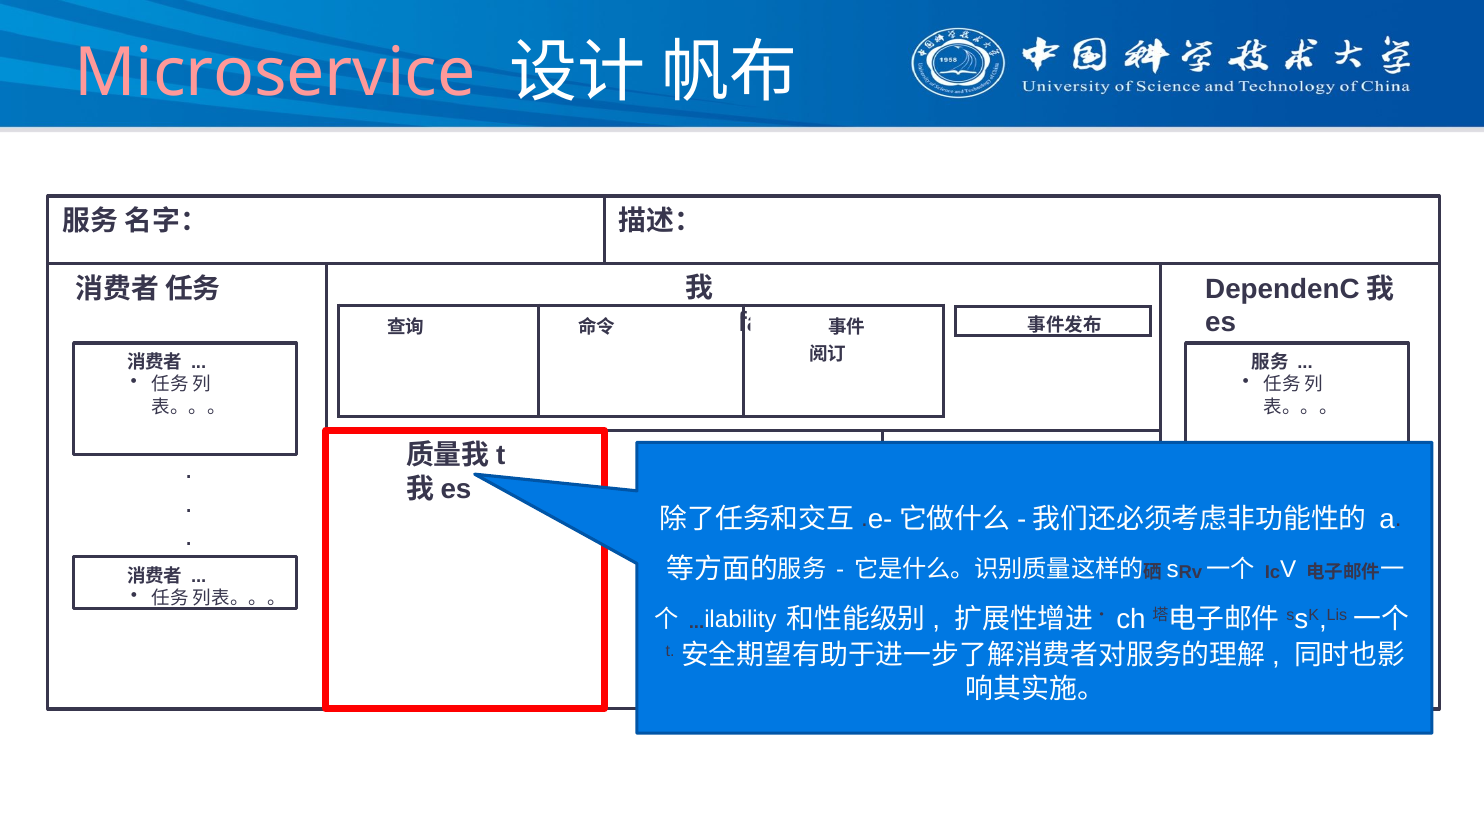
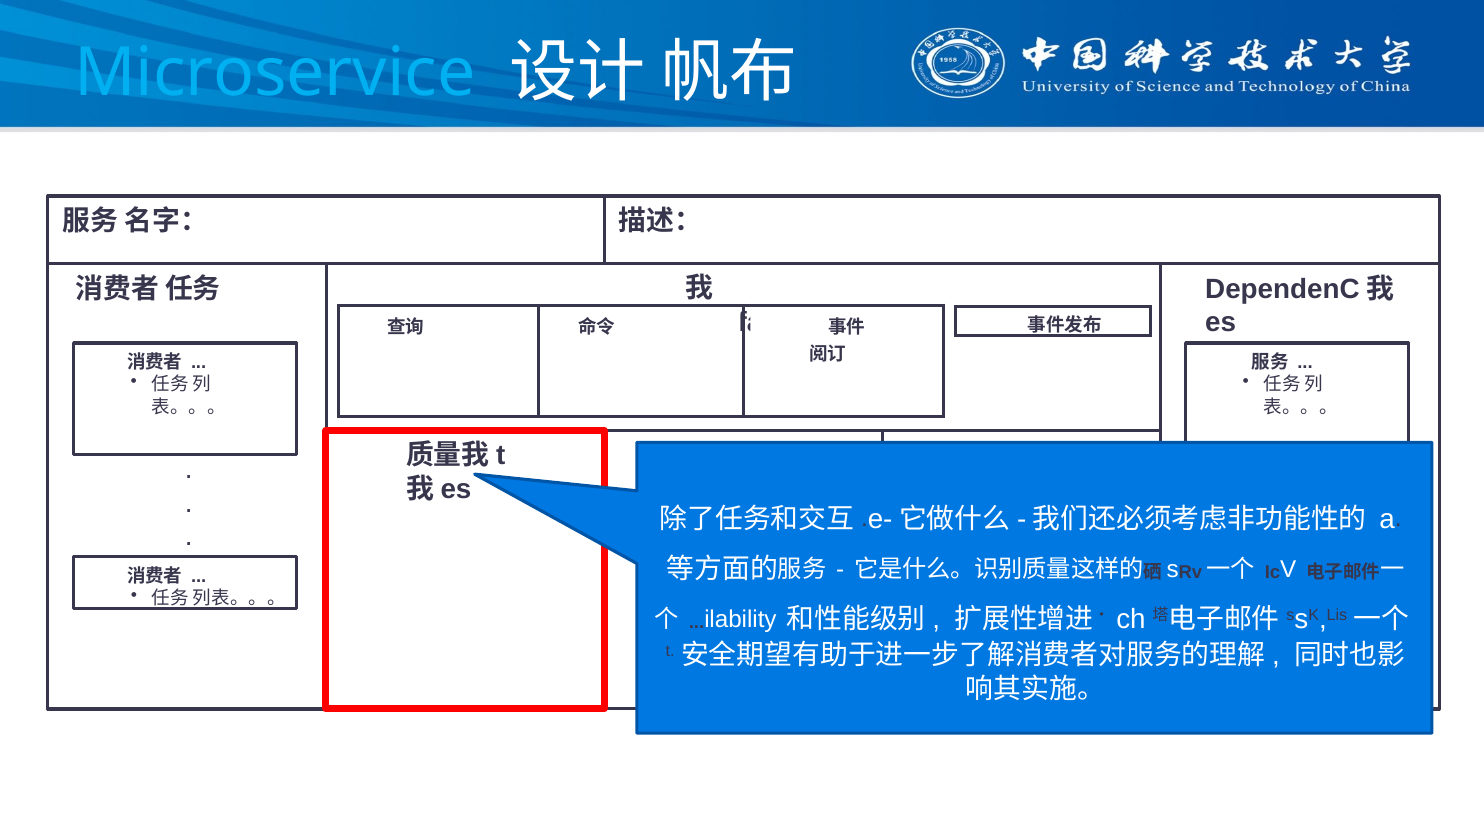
Microservice colour: pink -> light blue
